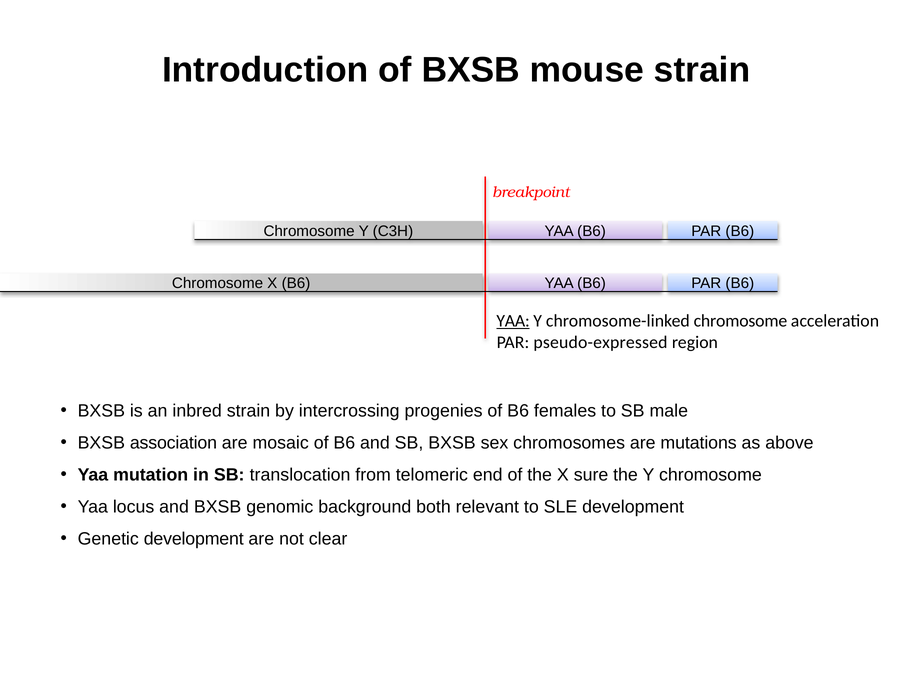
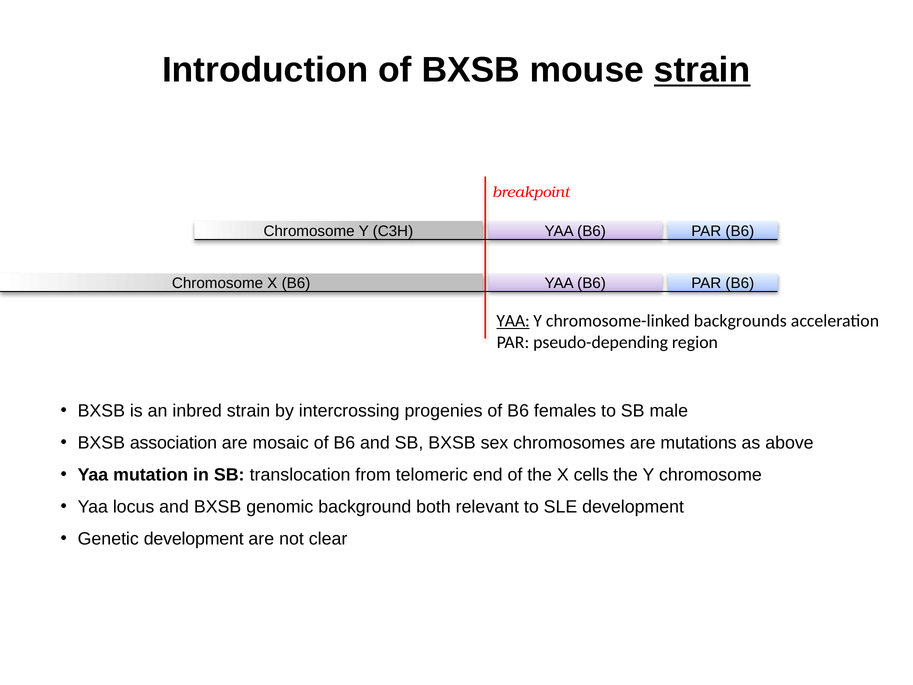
strain at (702, 70) underline: none -> present
chromosome-linked chromosome: chromosome -> backgrounds
pseudo-expressed: pseudo-expressed -> pseudo-depending
sure: sure -> cells
